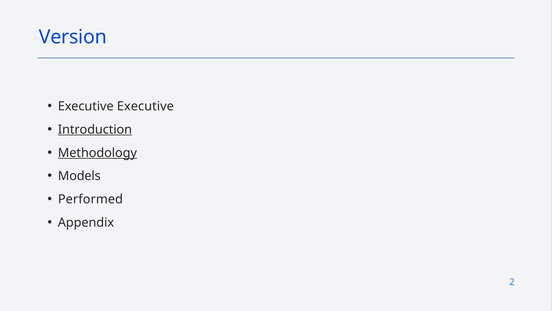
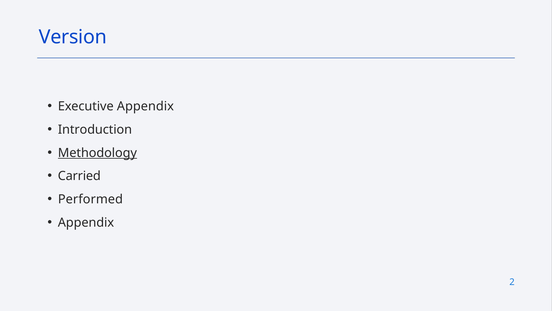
Executive Executive: Executive -> Appendix
Introduction underline: present -> none
Models: Models -> Carried
